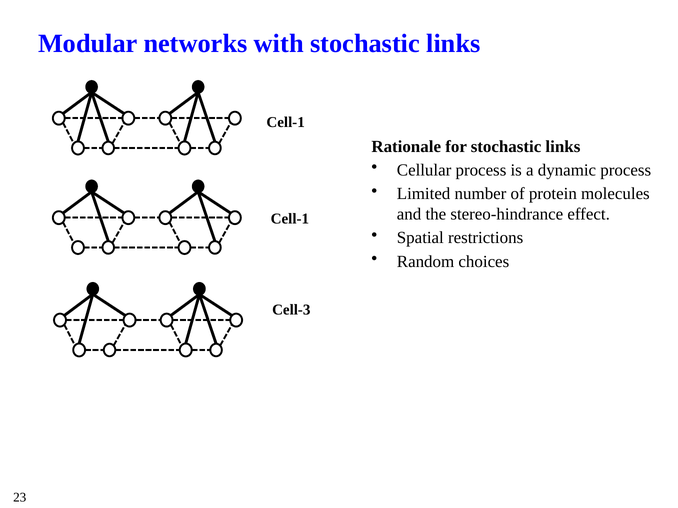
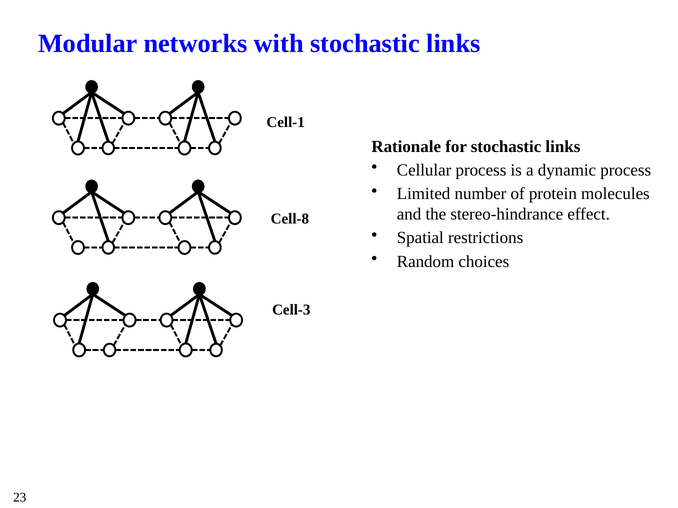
Cell-1 at (290, 219): Cell-1 -> Cell-8
